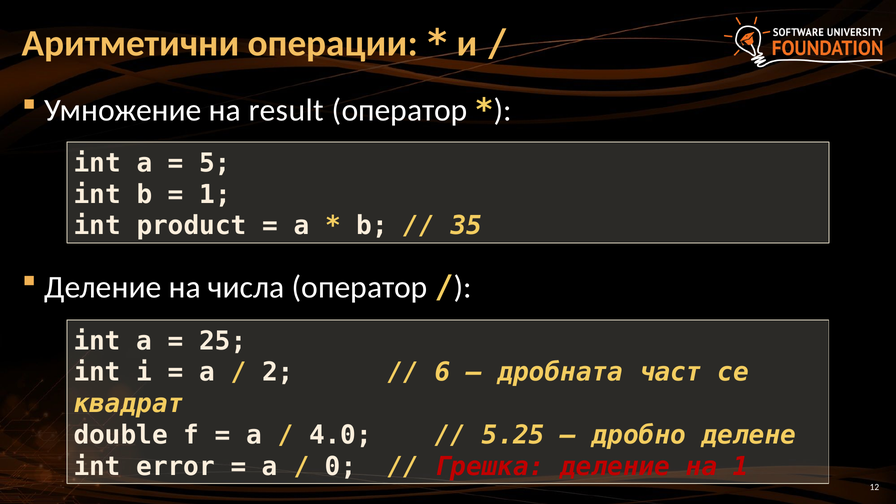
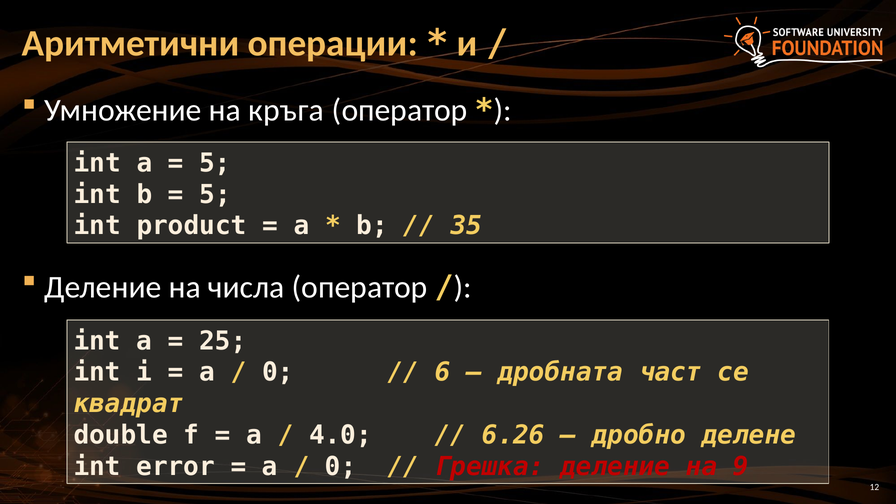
result: result -> кръга
1 at (215, 194): 1 -> 5
2 at (278, 372): 2 -> 0
5.25: 5.25 -> 6.26
на 1: 1 -> 9
